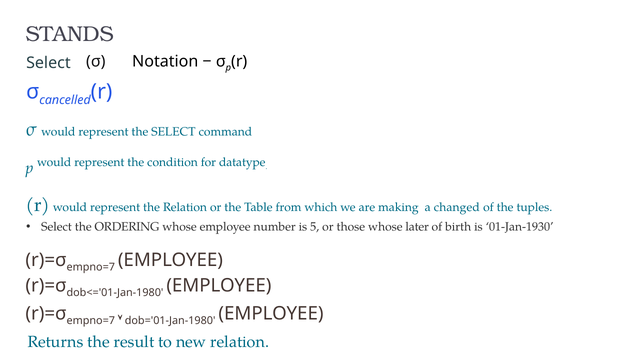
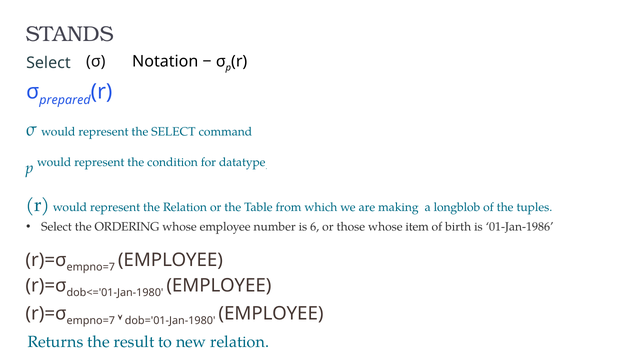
cancelled: cancelled -> prepared
changed: changed -> longblob
5: 5 -> 6
later: later -> item
01-Jan-1930: 01-Jan-1930 -> 01-Jan-1986
